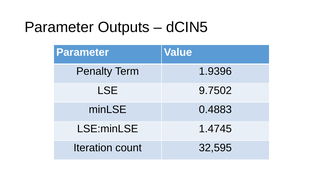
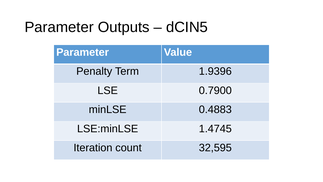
9.7502: 9.7502 -> 0.7900
